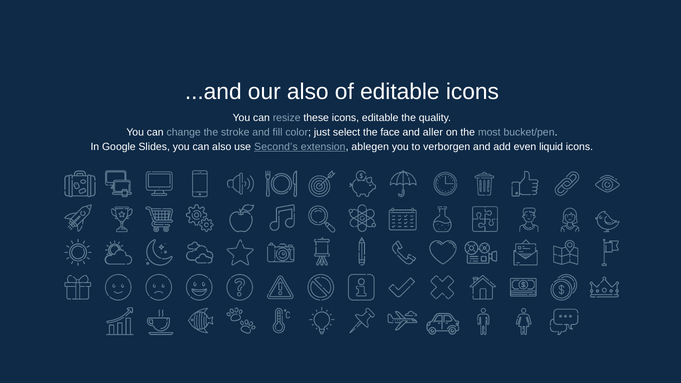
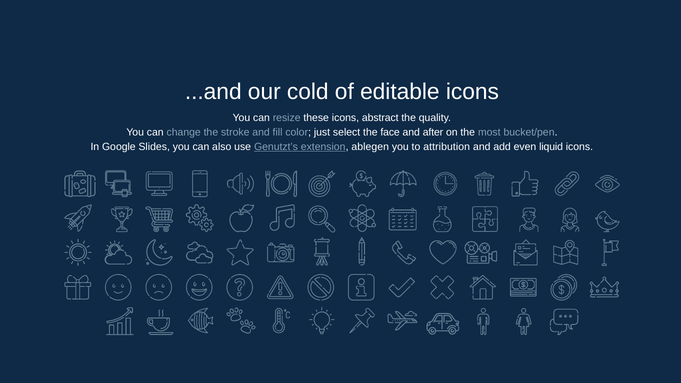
our also: also -> cold
icons editable: editable -> abstract
aller: aller -> after
Second’s: Second’s -> Genutzt’s
verborgen: verborgen -> attribution
